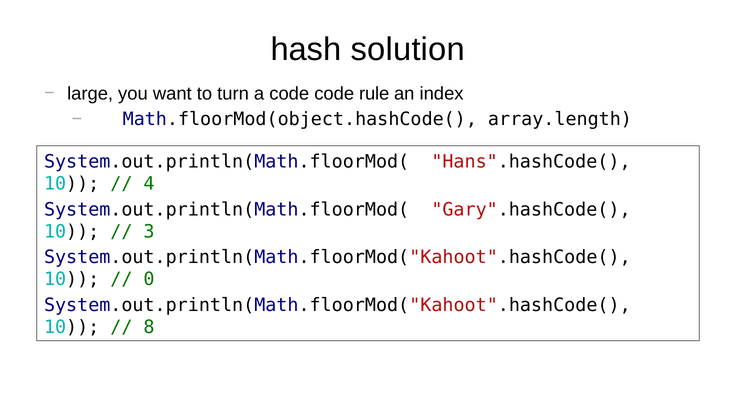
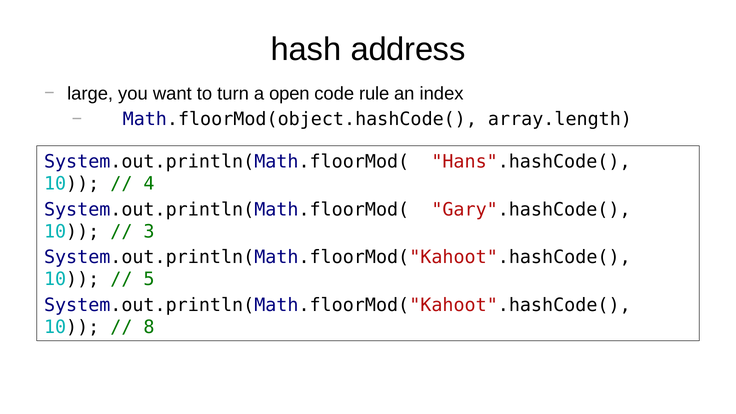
solution: solution -> address
a code: code -> open
0: 0 -> 5
